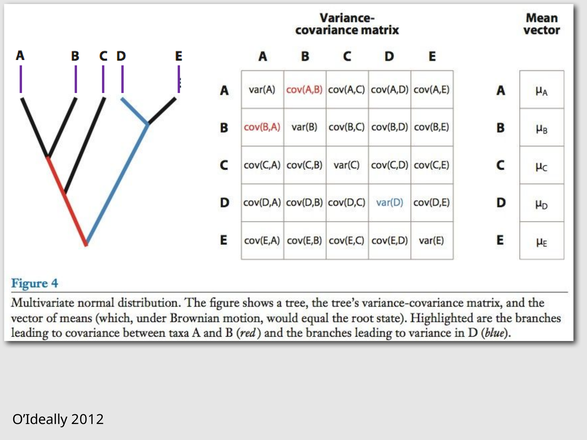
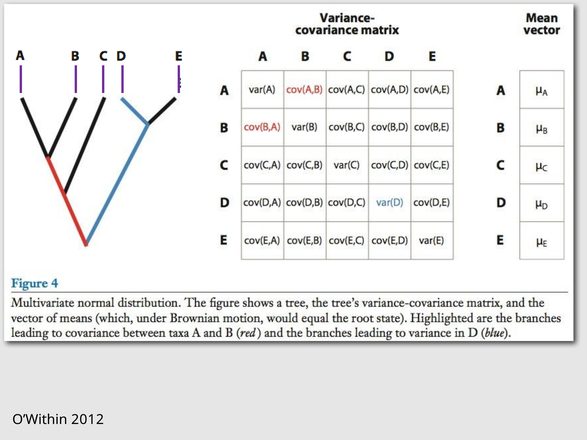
O’Ideally: O’Ideally -> O’Within
